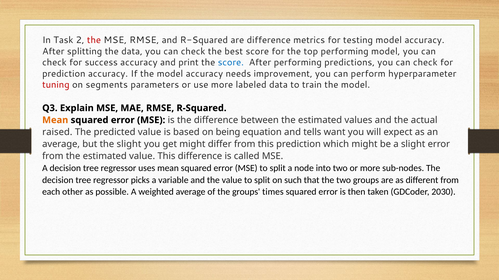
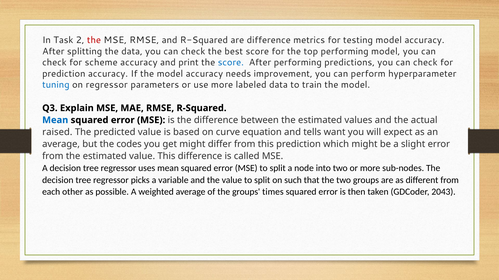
success: success -> scheme
tuning colour: red -> blue
on segments: segments -> regressor
Mean at (55, 120) colour: orange -> blue
being: being -> curve
the slight: slight -> codes
2030: 2030 -> 2043
